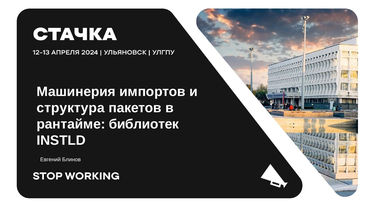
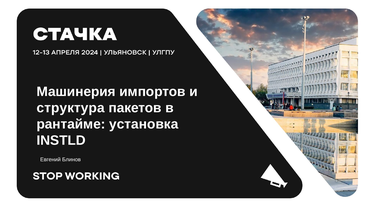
библиотек: библиотек -> установка
